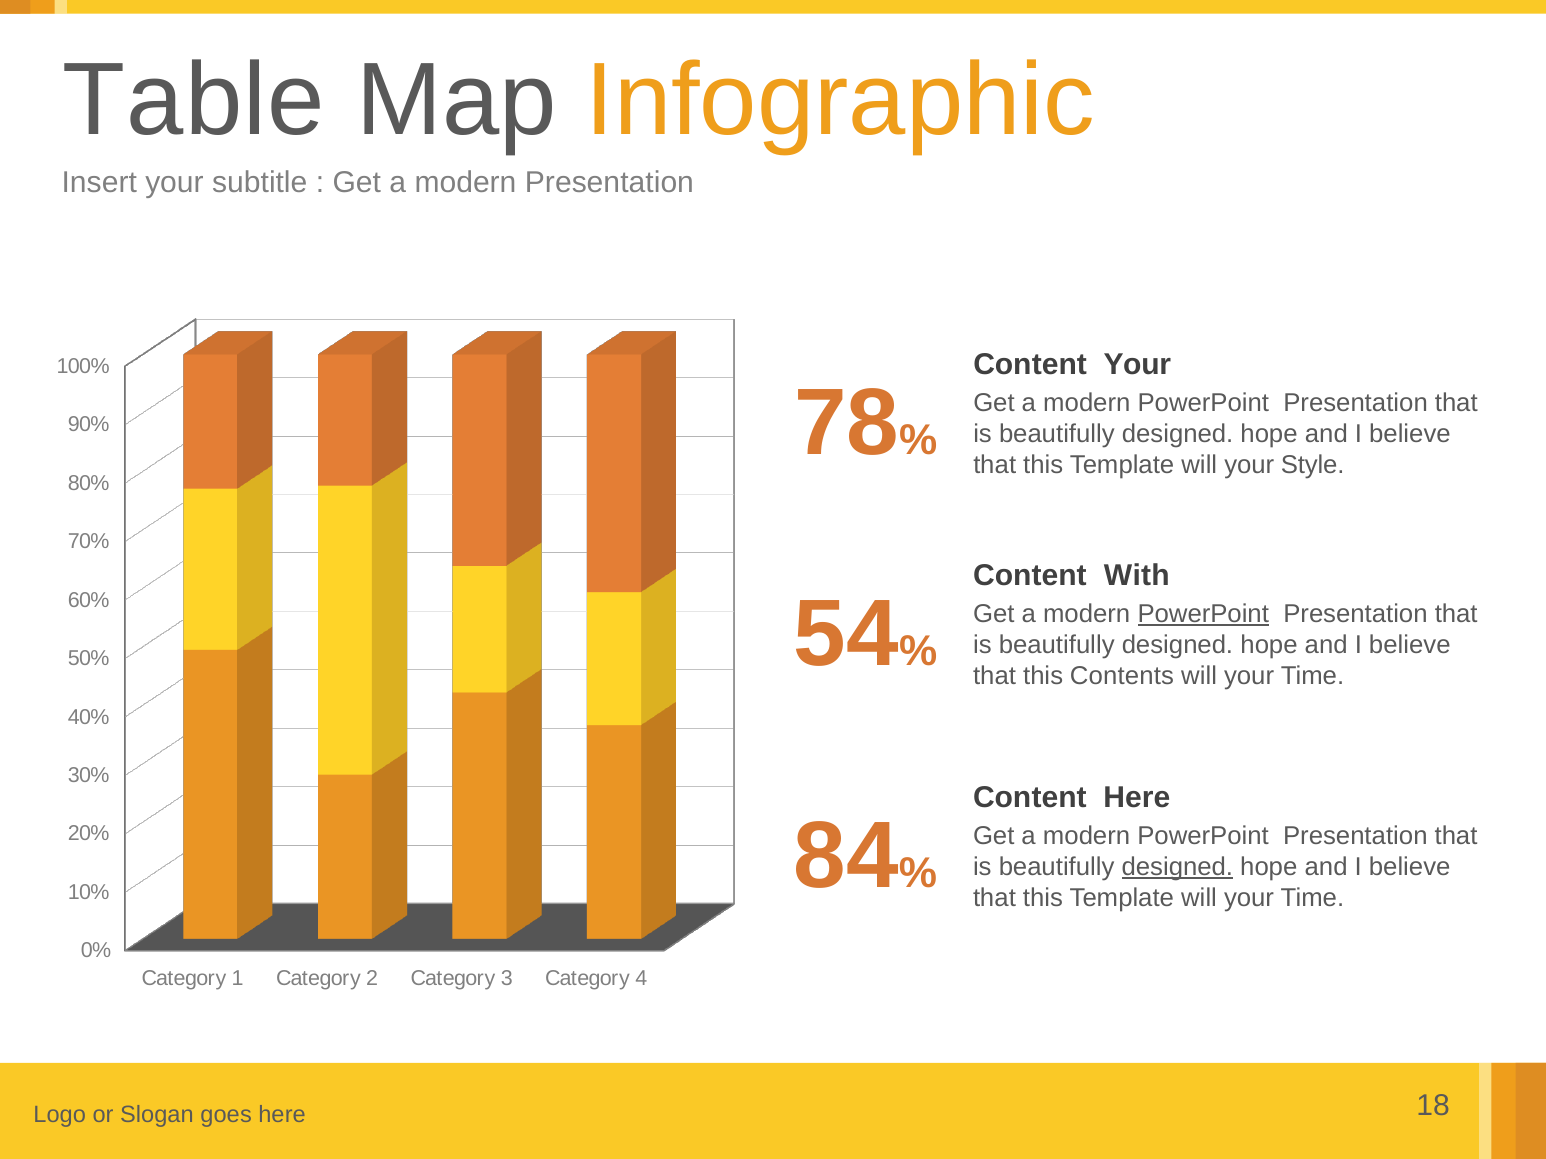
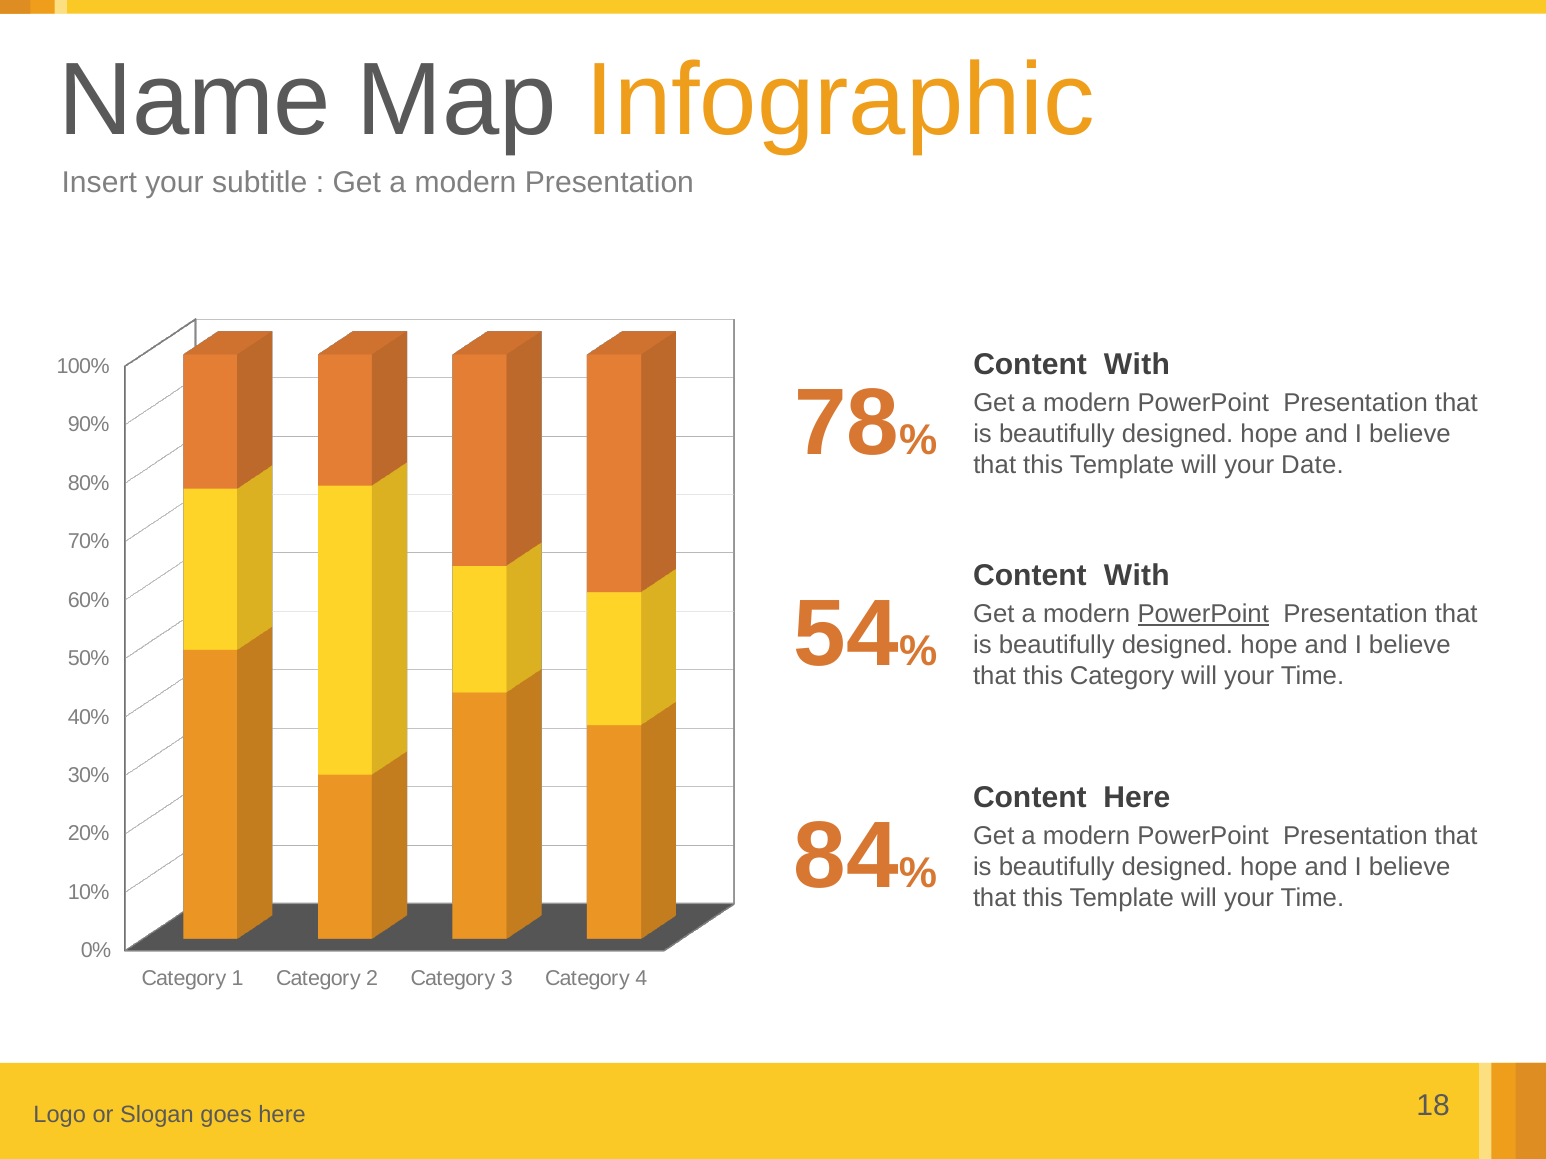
Table: Table -> Name
Your at (1137, 365): Your -> With
Style: Style -> Date
this Contents: Contents -> Category
designed at (1177, 867) underline: present -> none
